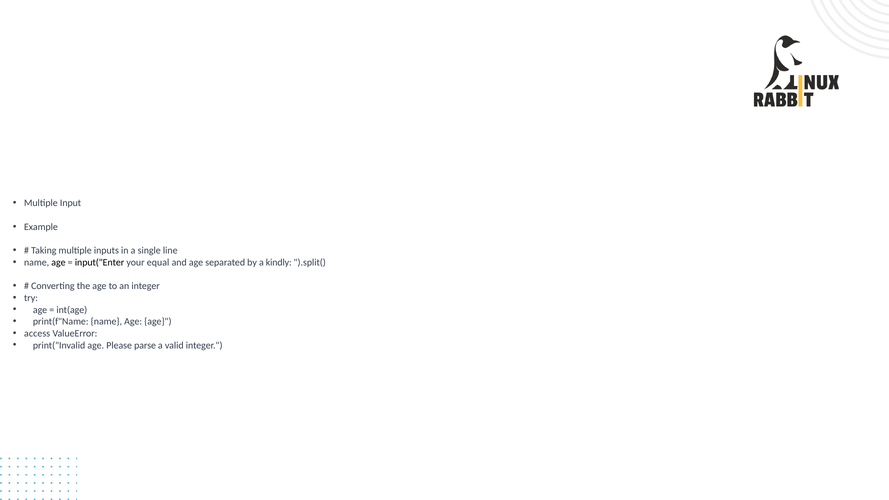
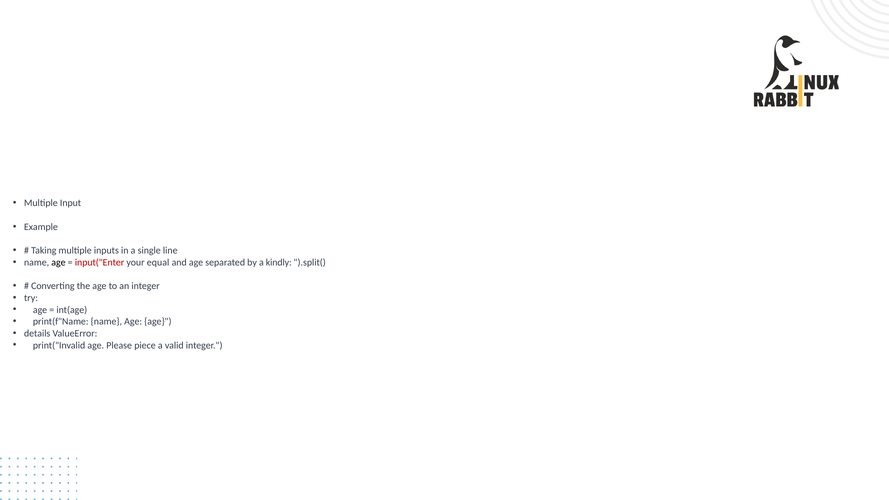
input("Enter colour: black -> red
access: access -> details
parse: parse -> piece
